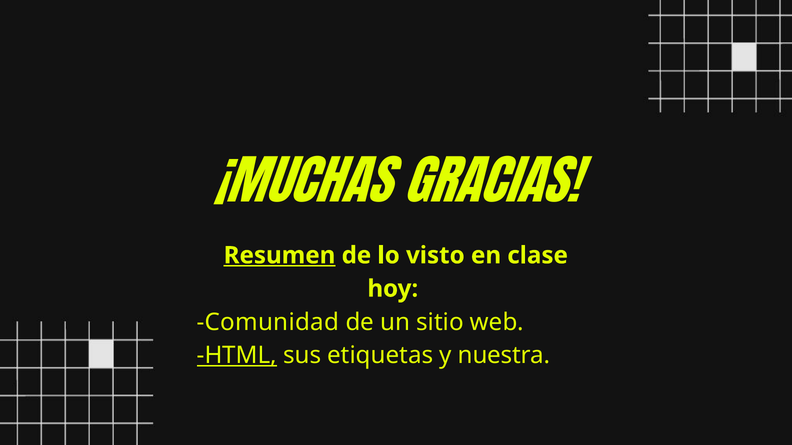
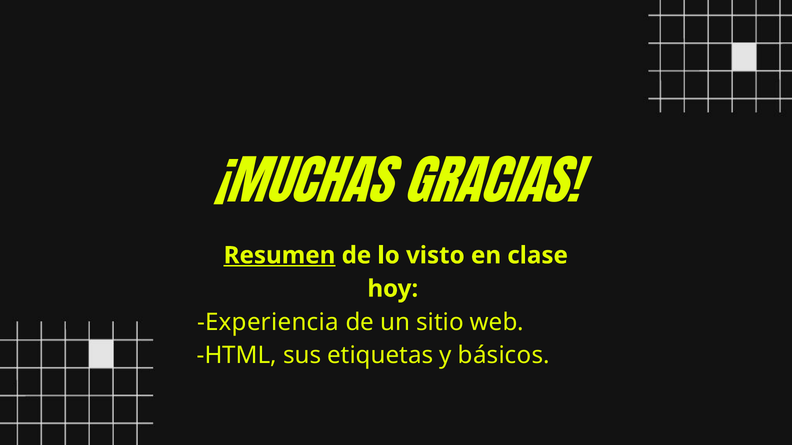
Comunidad: Comunidad -> Experiencia
HTML underline: present -> none
nuestra: nuestra -> básicos
